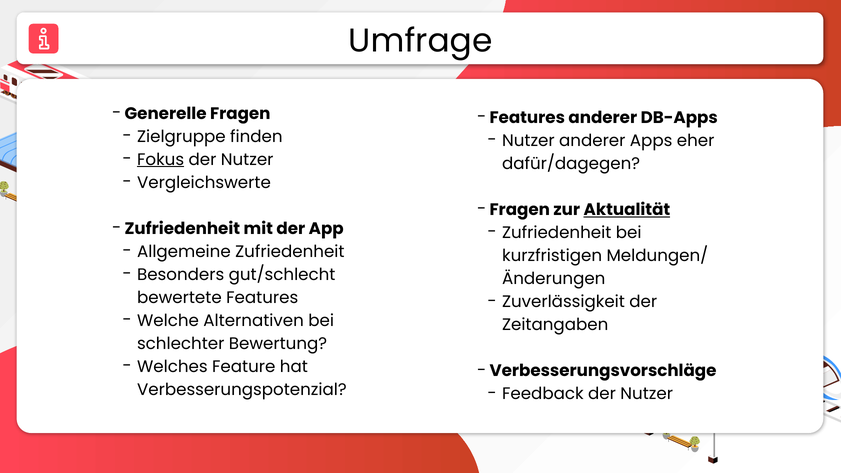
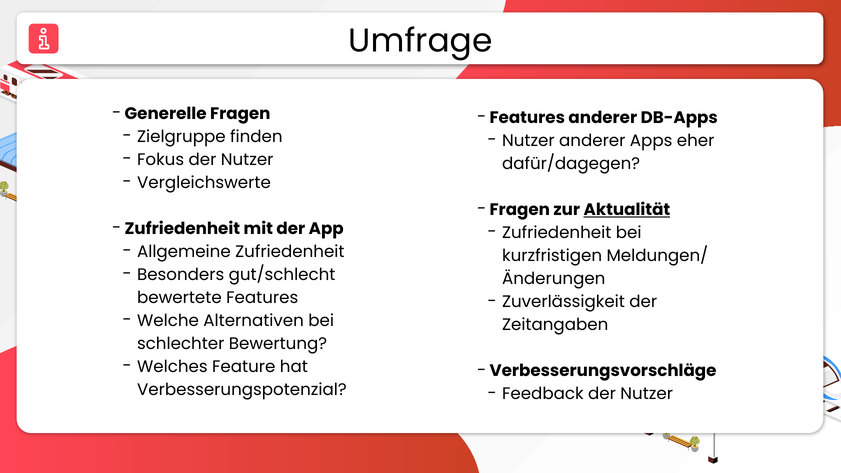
Fokus underline: present -> none
